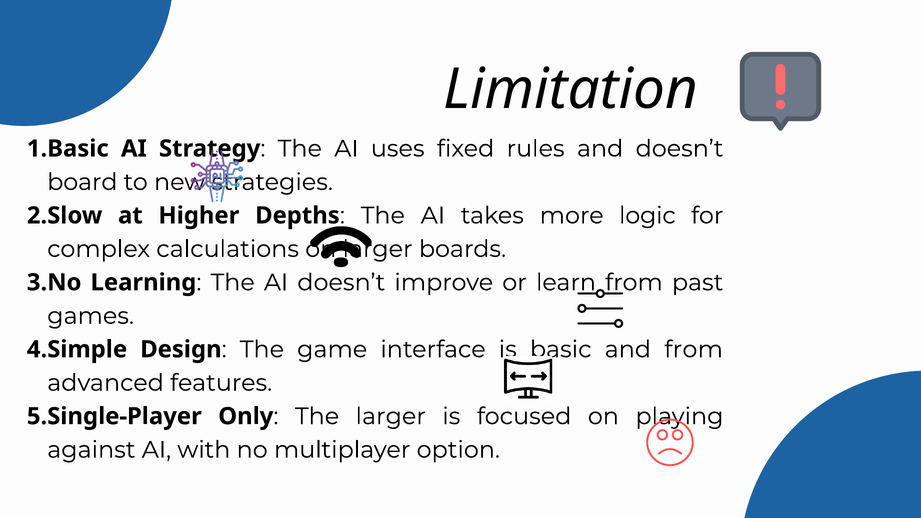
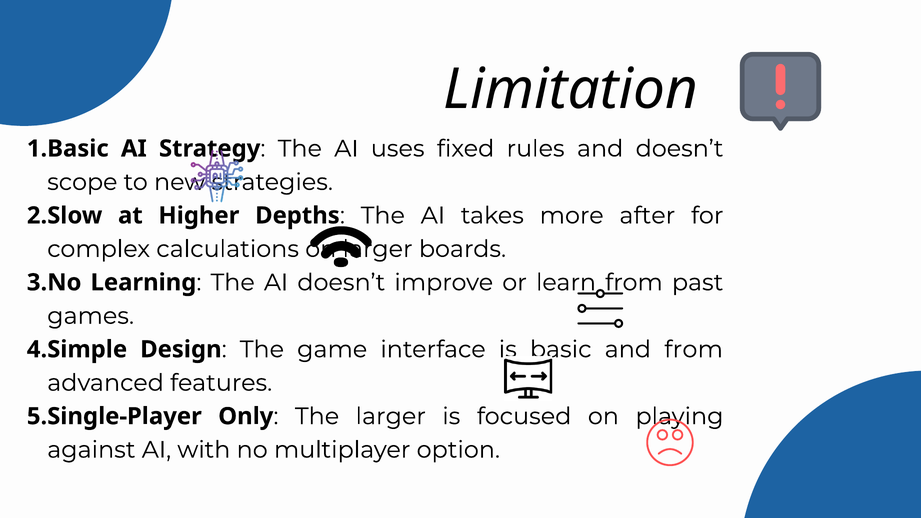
board: board -> scope
logic: logic -> after
